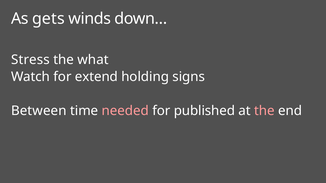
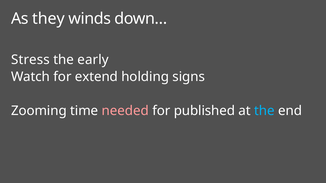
gets: gets -> they
what: what -> early
Between: Between -> Zooming
the at (264, 111) colour: pink -> light blue
